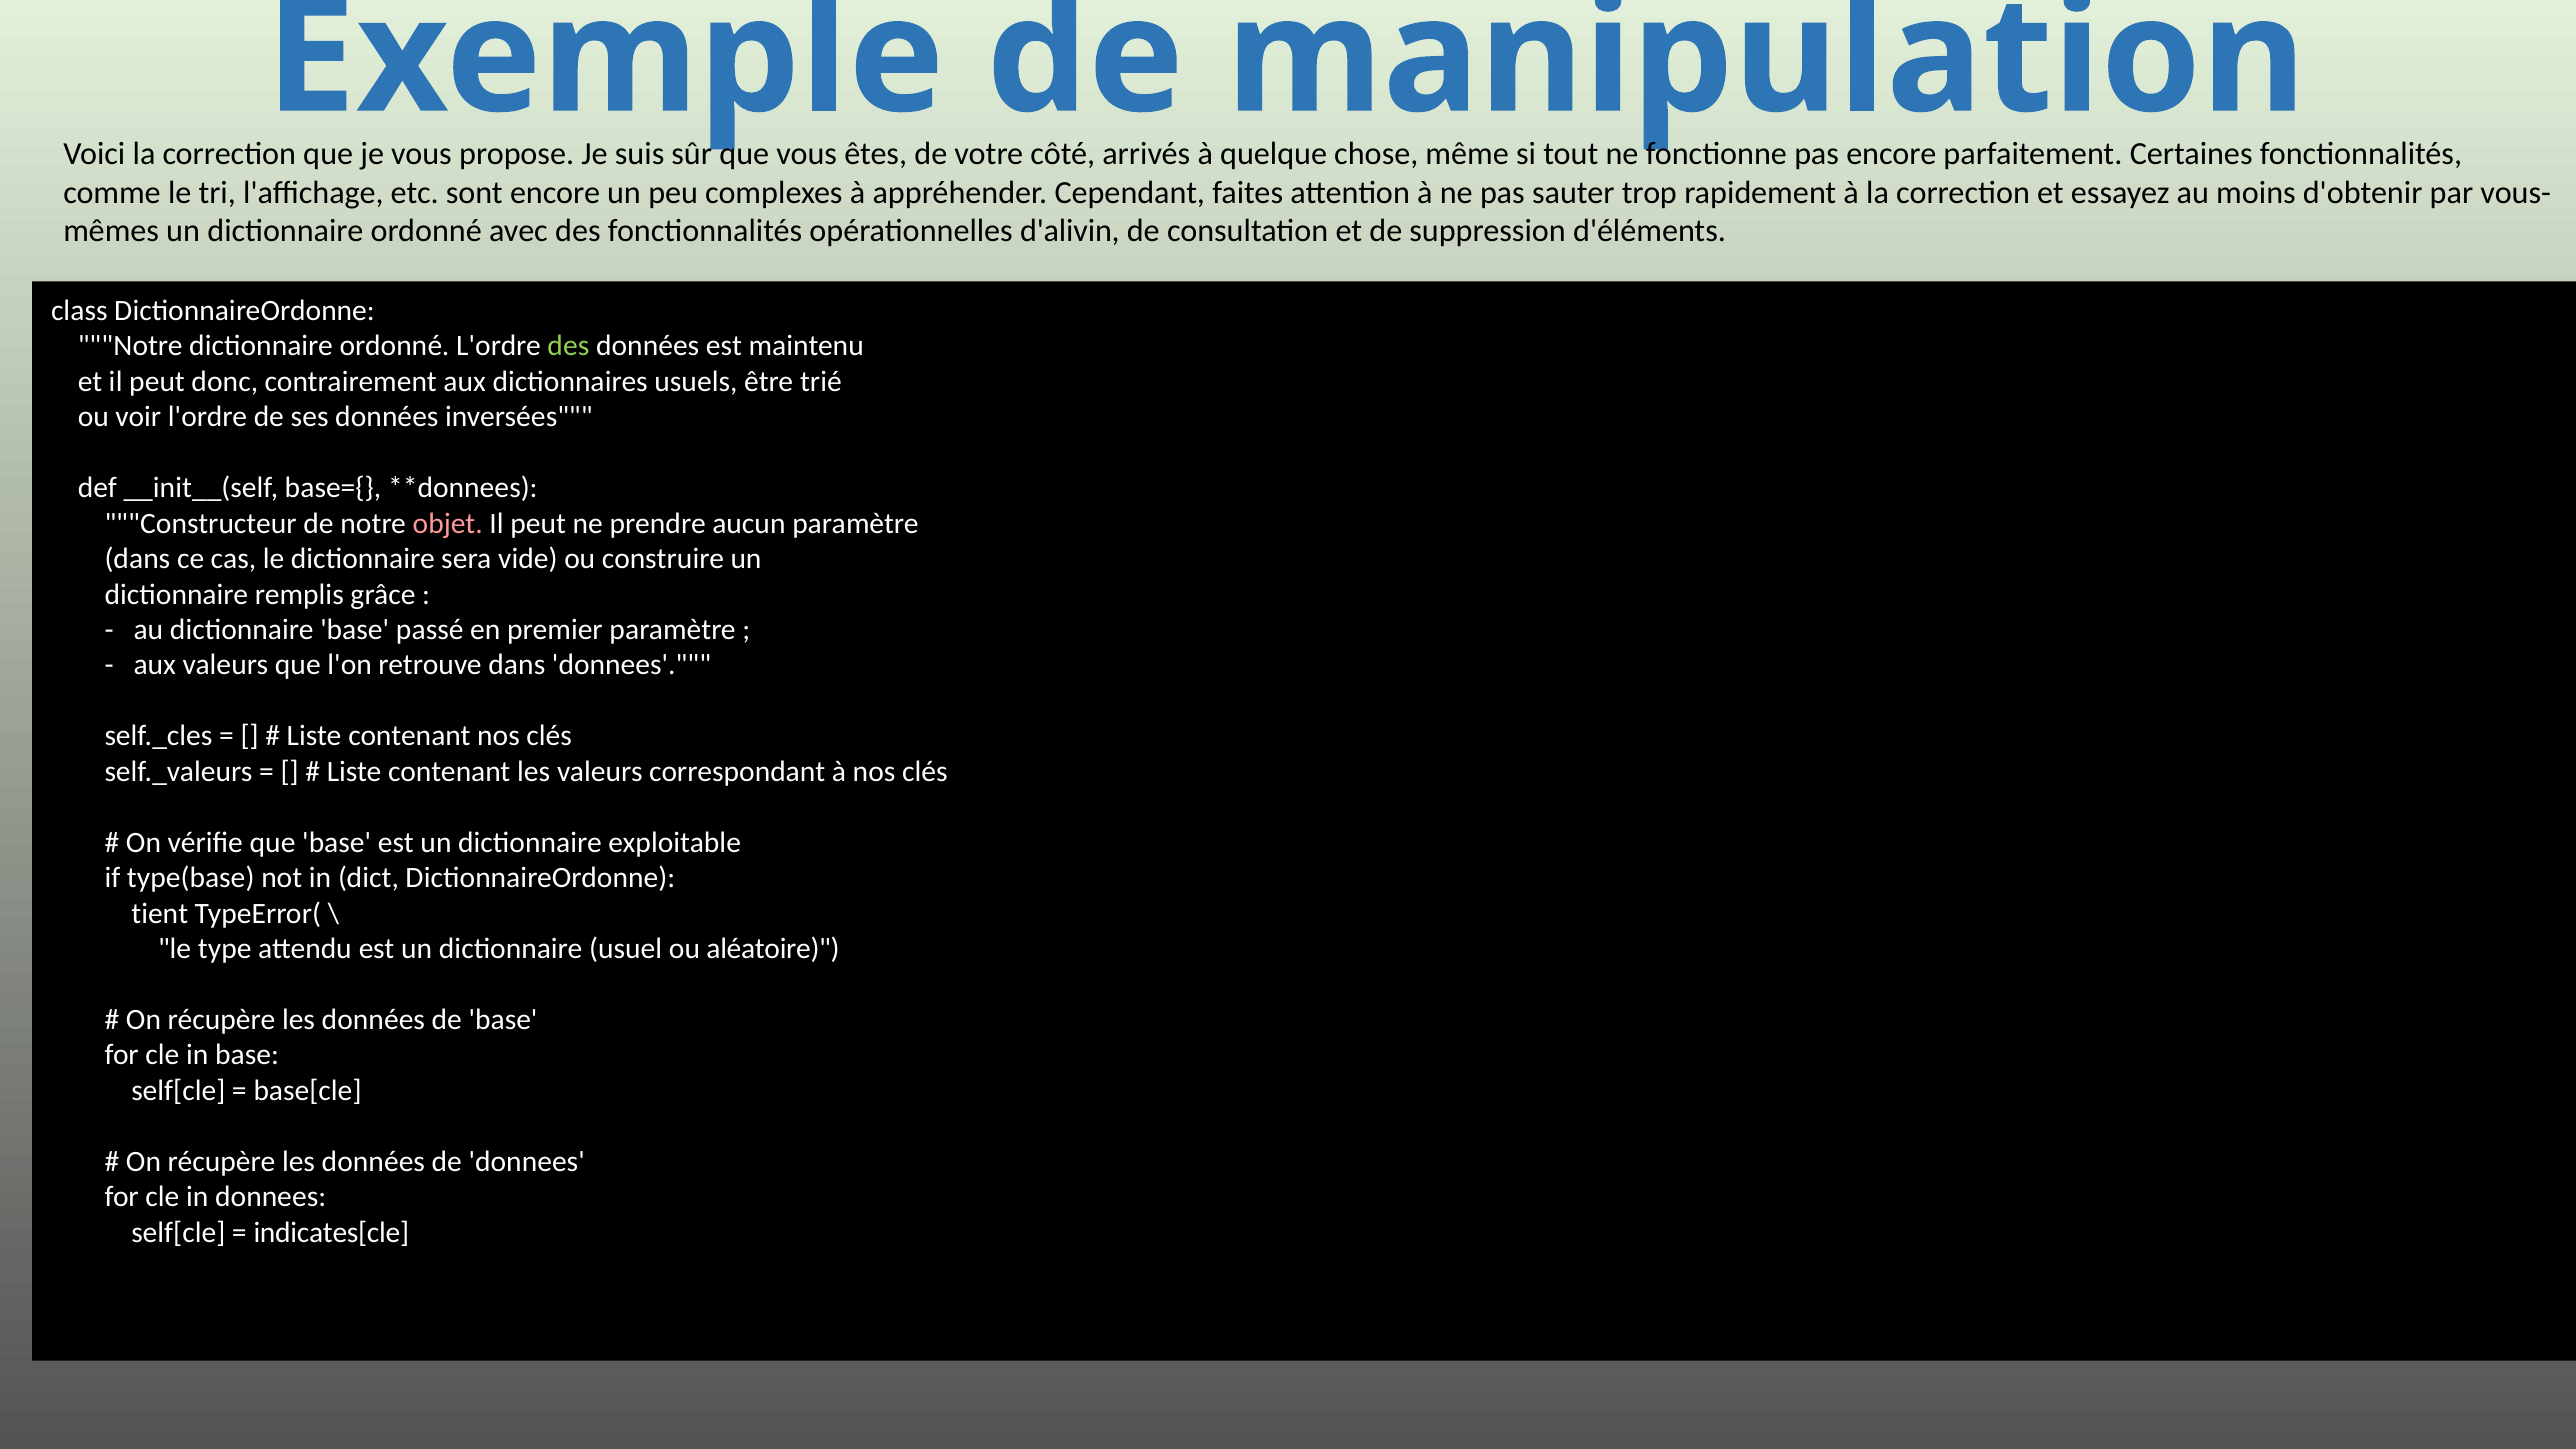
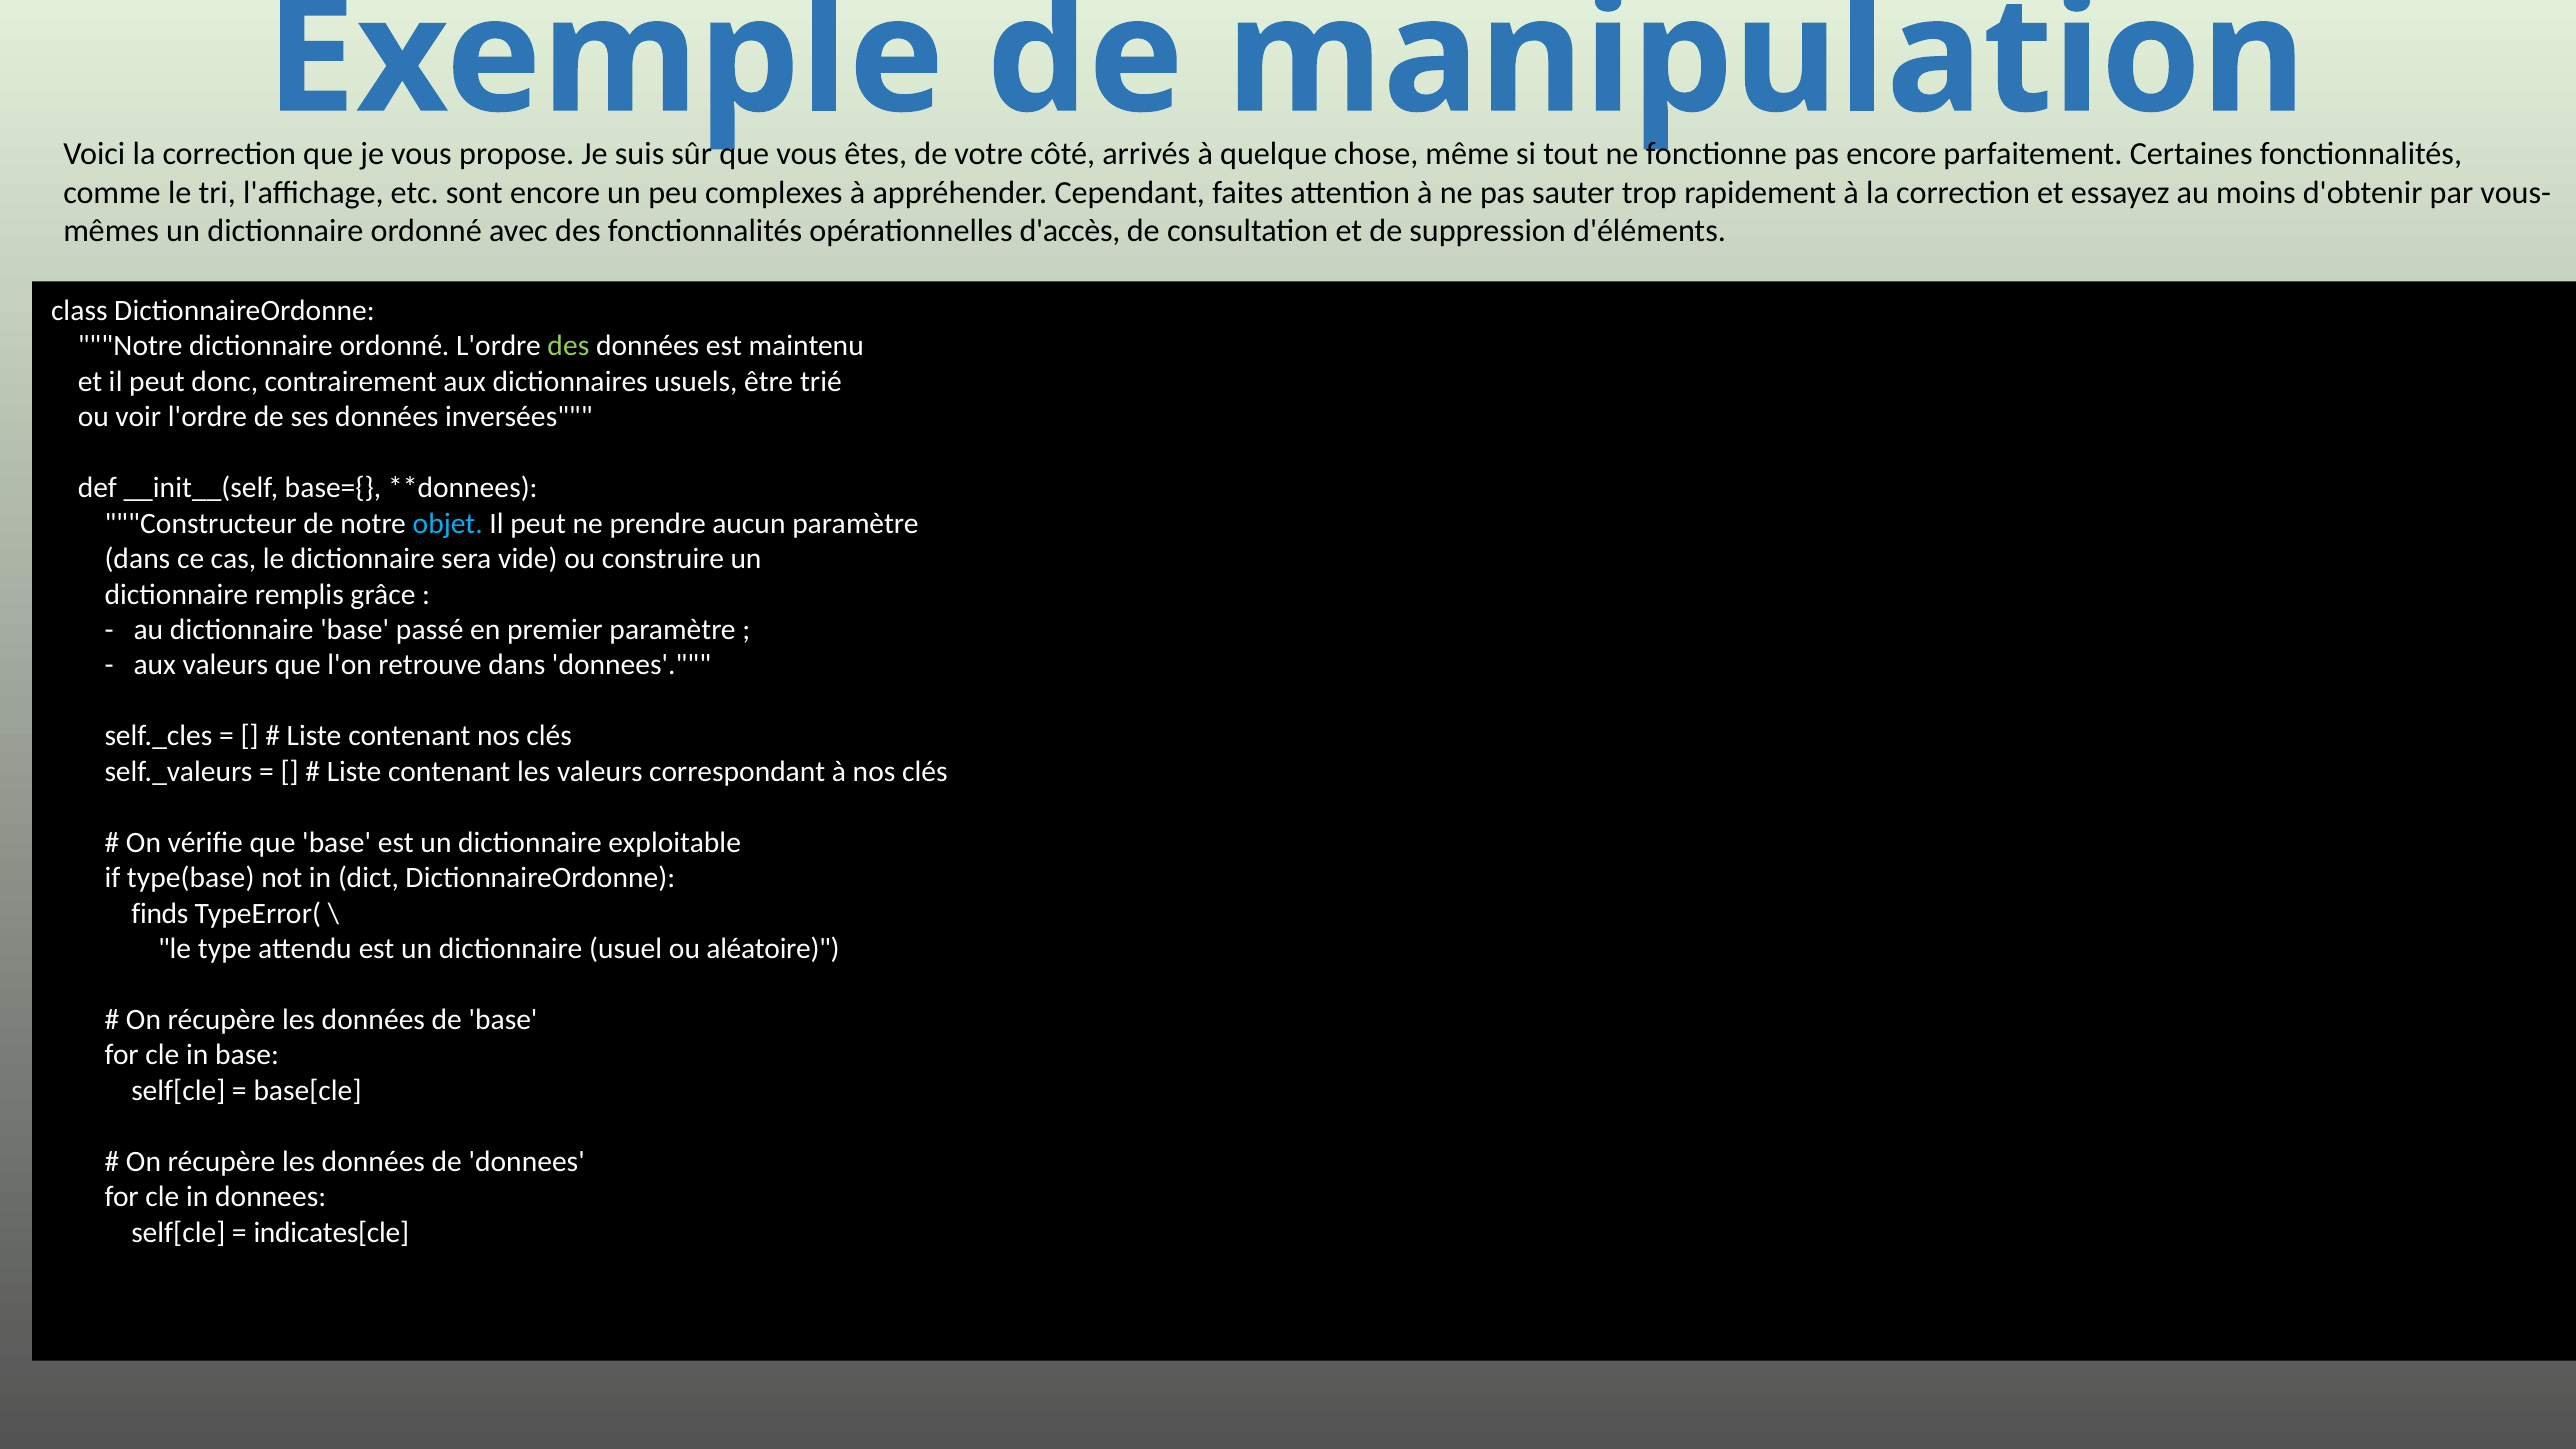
d'alivin: d'alivin -> d'accès
objet colour: pink -> light blue
tient: tient -> finds
